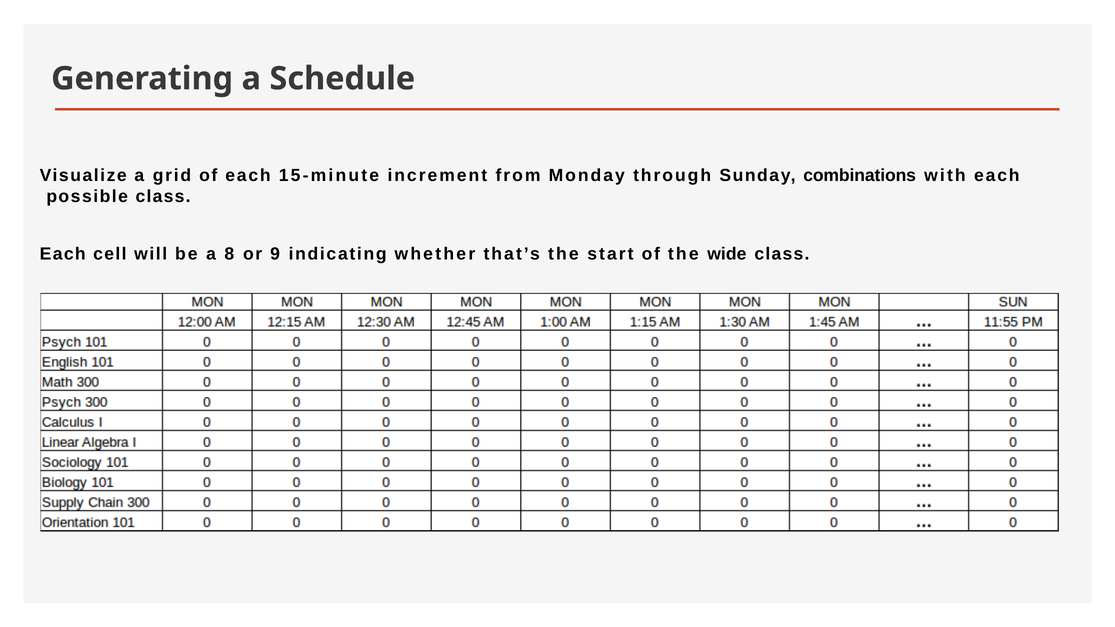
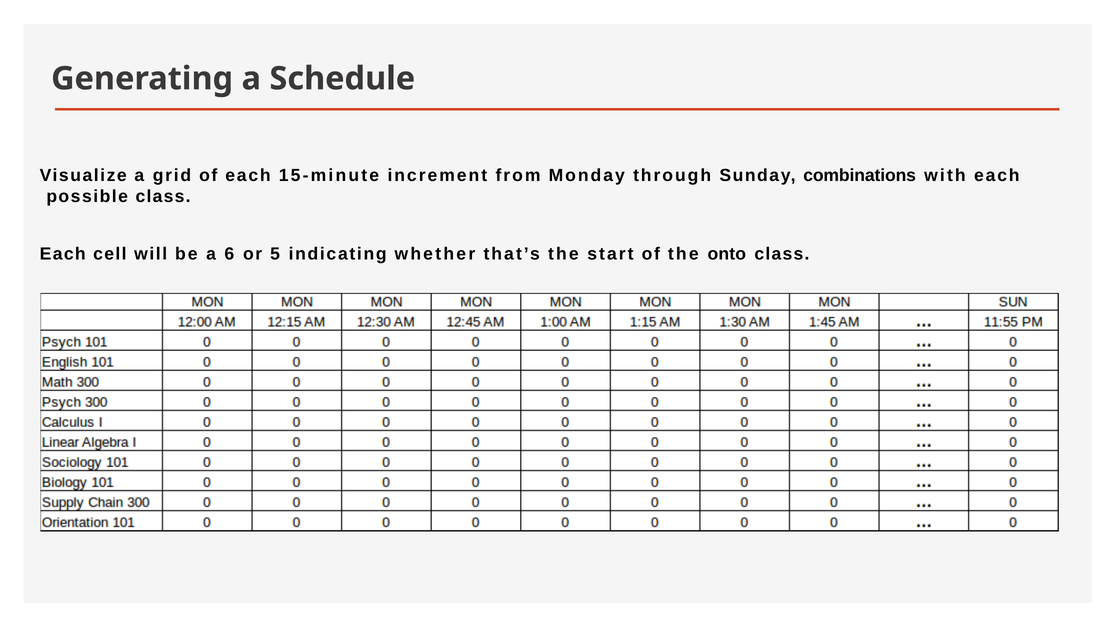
8: 8 -> 6
9: 9 -> 5
wide: wide -> onto
